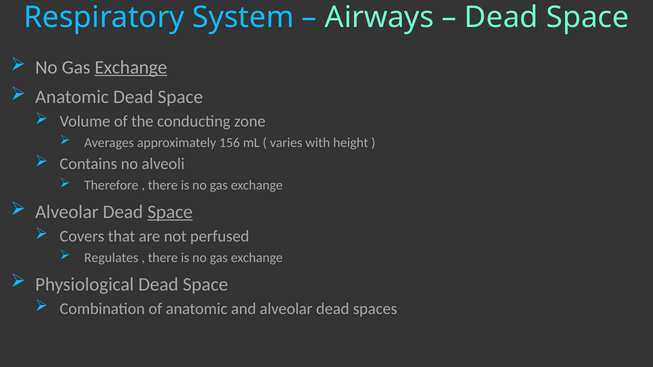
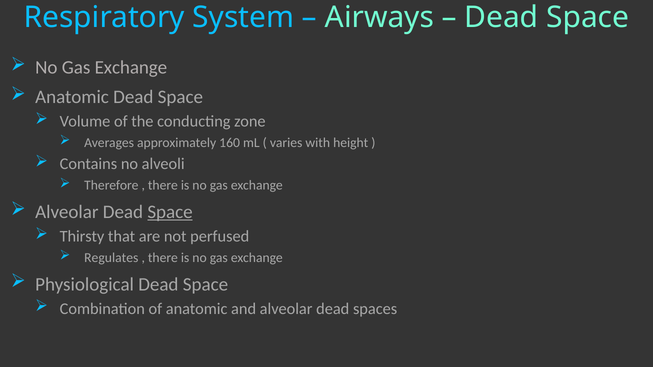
Exchange at (131, 67) underline: present -> none
156: 156 -> 160
Covers: Covers -> Thirsty
